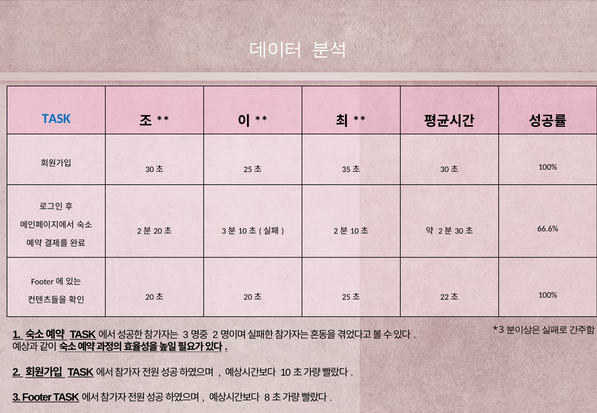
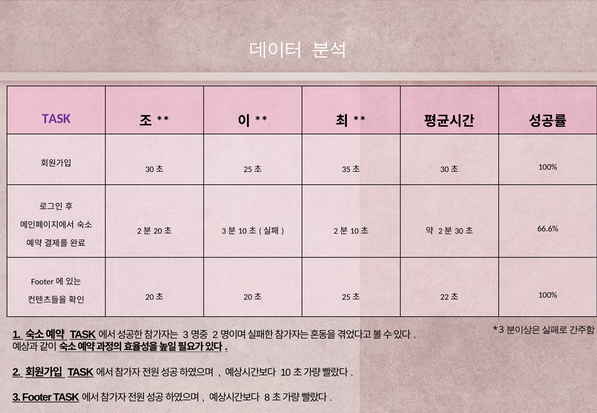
TASK colour: blue -> purple
